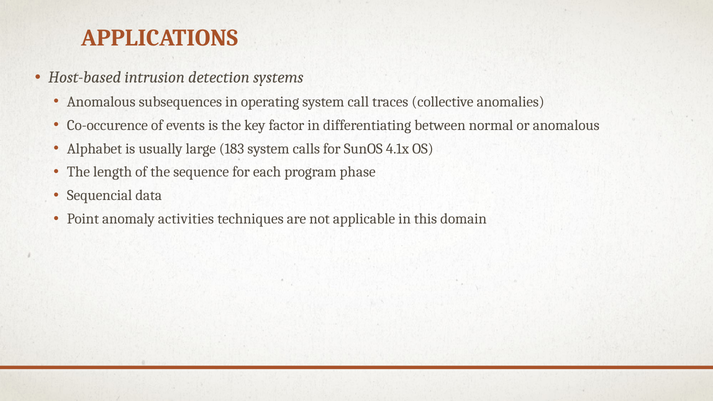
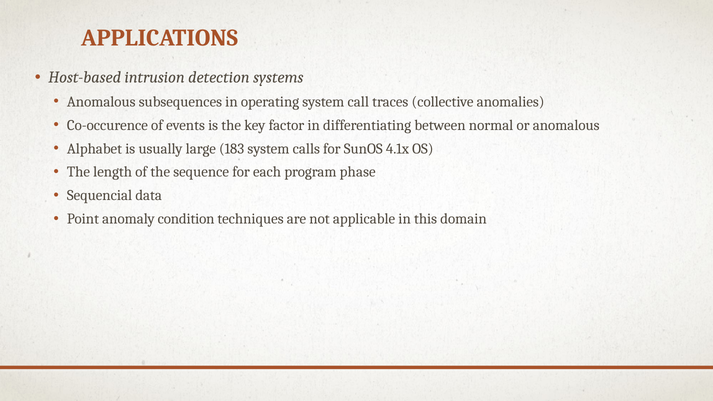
activities: activities -> condition
